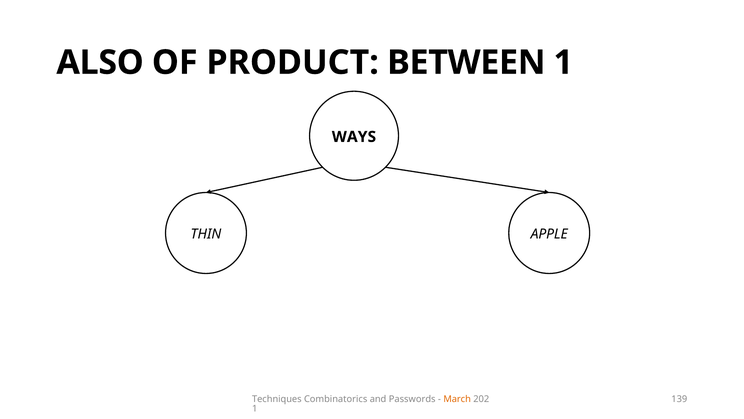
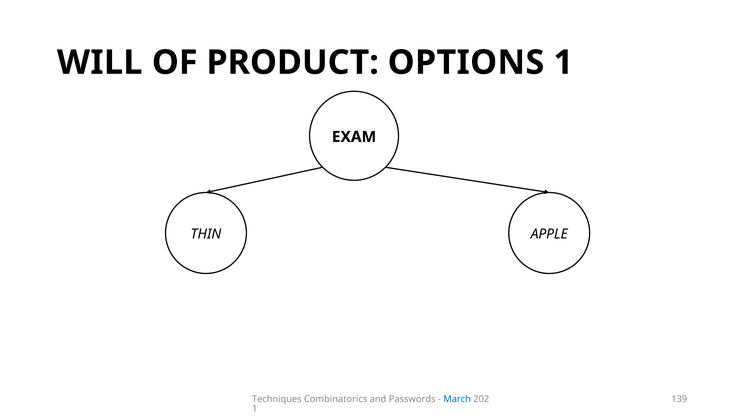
ALSO: ALSO -> WILL
BETWEEN: BETWEEN -> OPTIONS
WAYS: WAYS -> EXAM
March colour: orange -> blue
